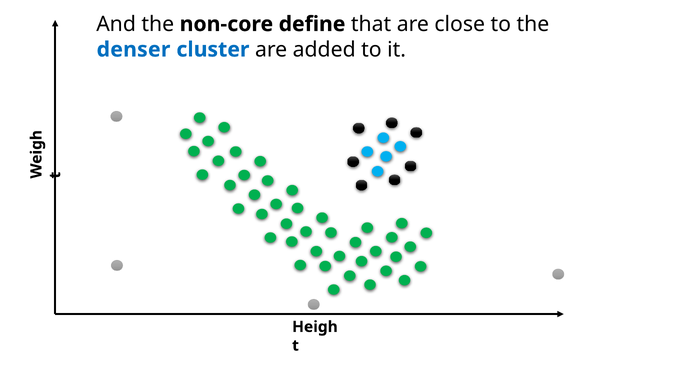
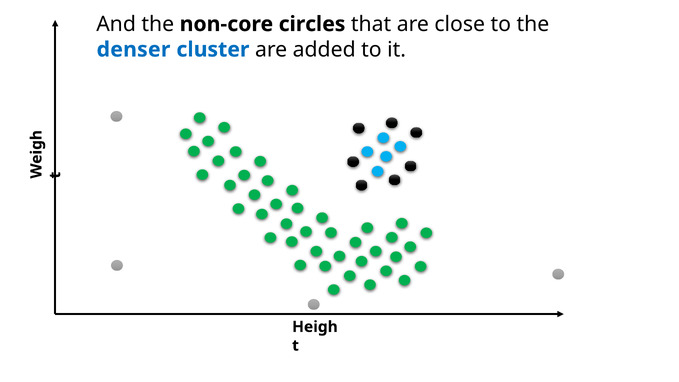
define: define -> circles
